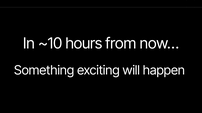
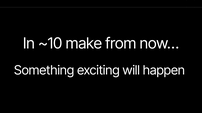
hours: hours -> make
